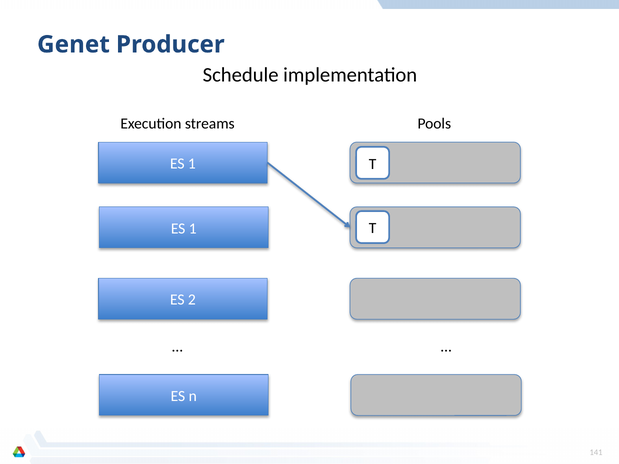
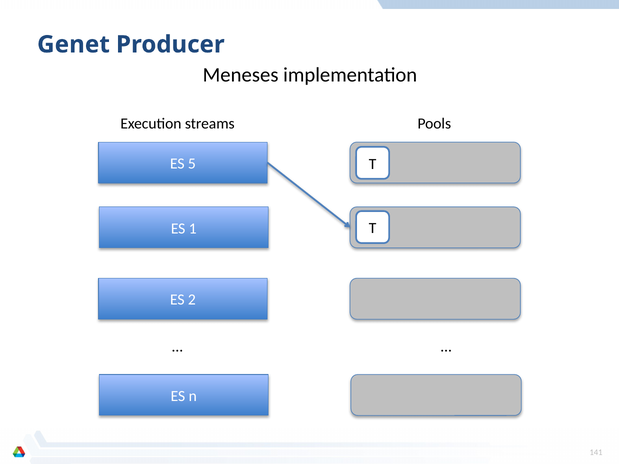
Schedule: Schedule -> Meneses
1 at (192, 164): 1 -> 5
